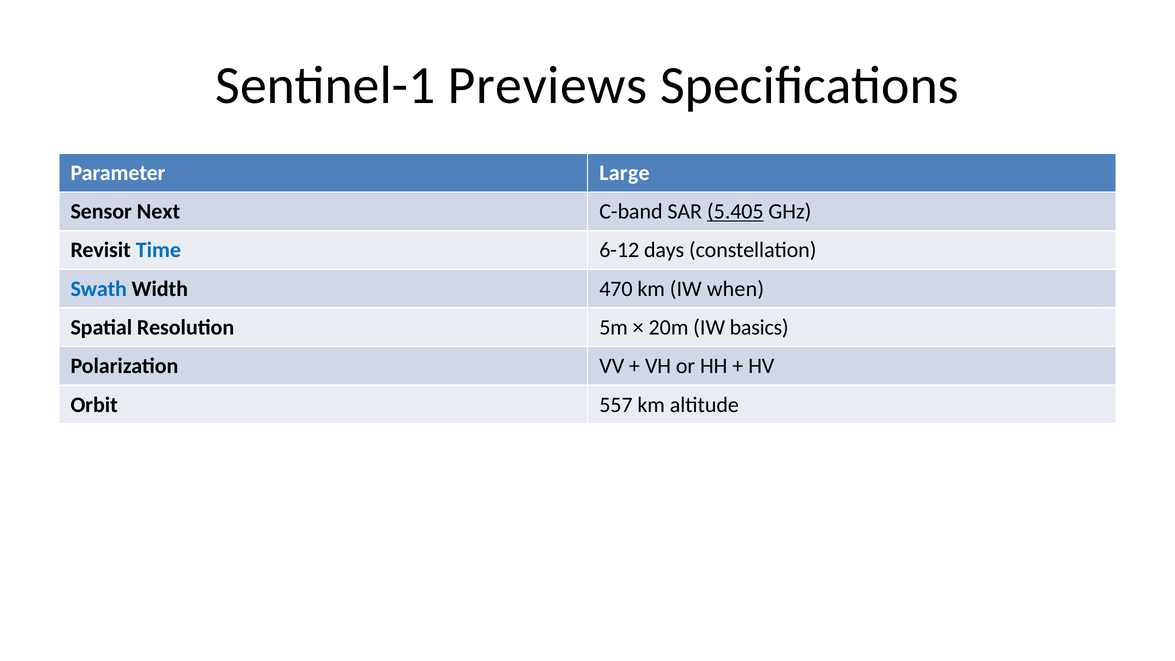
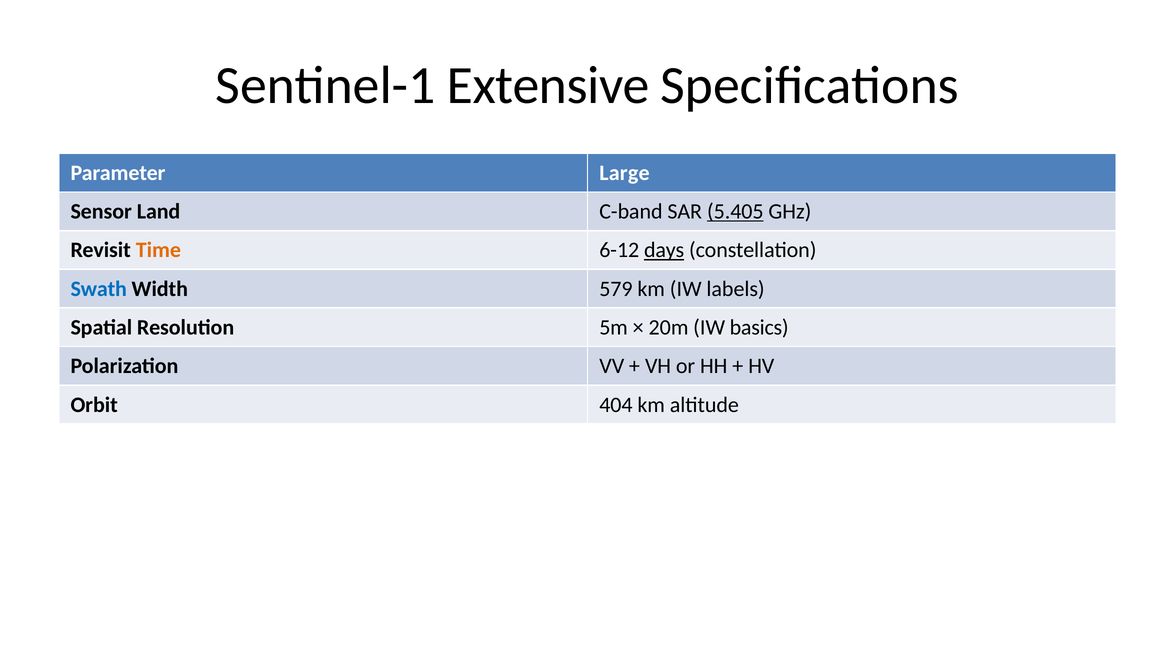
Previews: Previews -> Extensive
Next: Next -> Land
Time colour: blue -> orange
days underline: none -> present
470: 470 -> 579
when: when -> labels
557: 557 -> 404
